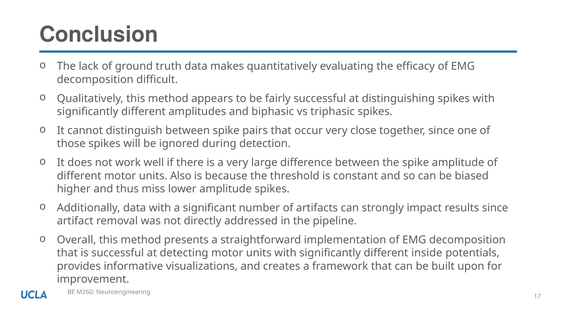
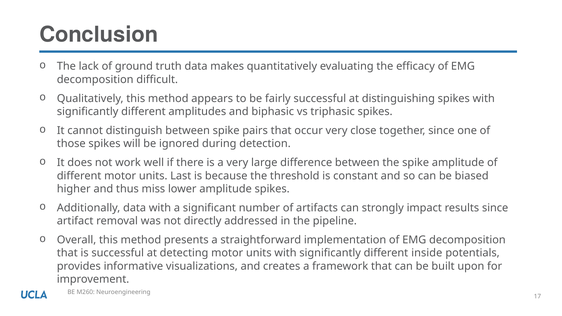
Also: Also -> Last
